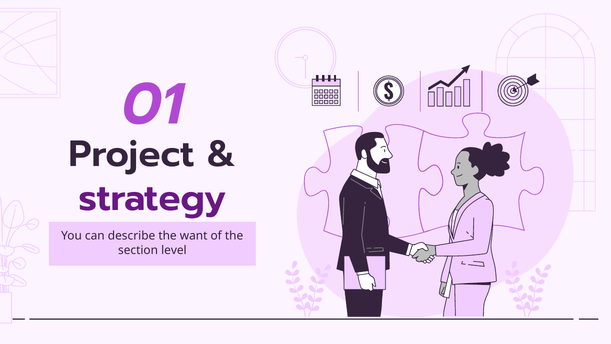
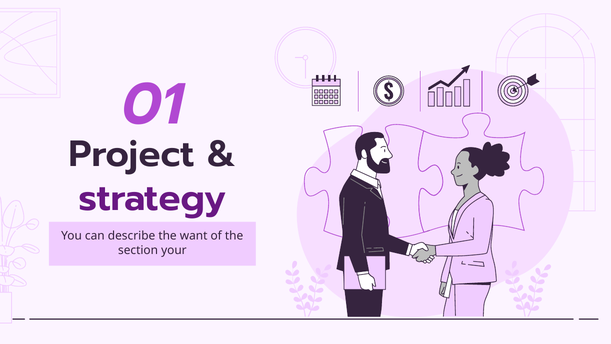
level: level -> your
